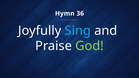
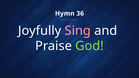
Sing colour: light blue -> pink
